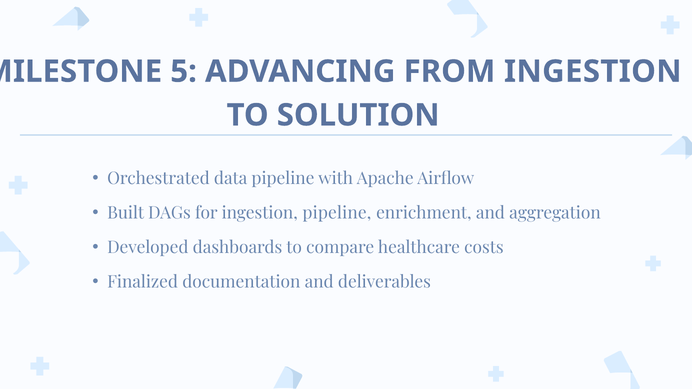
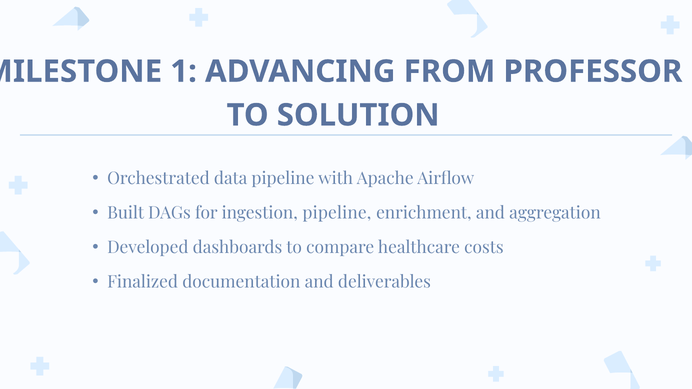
5: 5 -> 1
FROM INGESTION: INGESTION -> PROFESSOR
